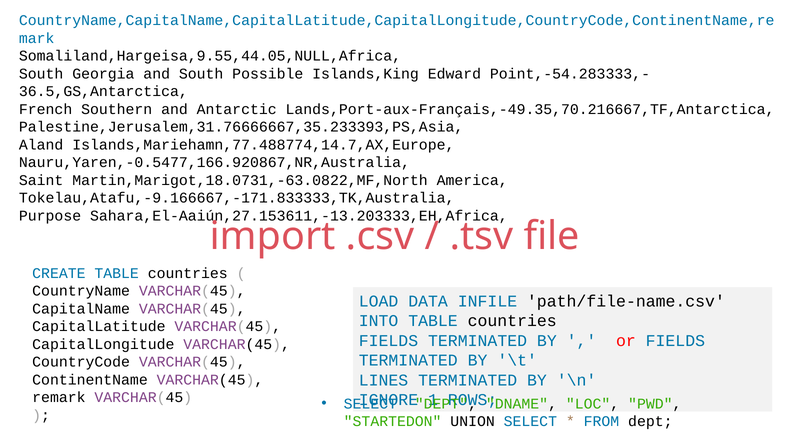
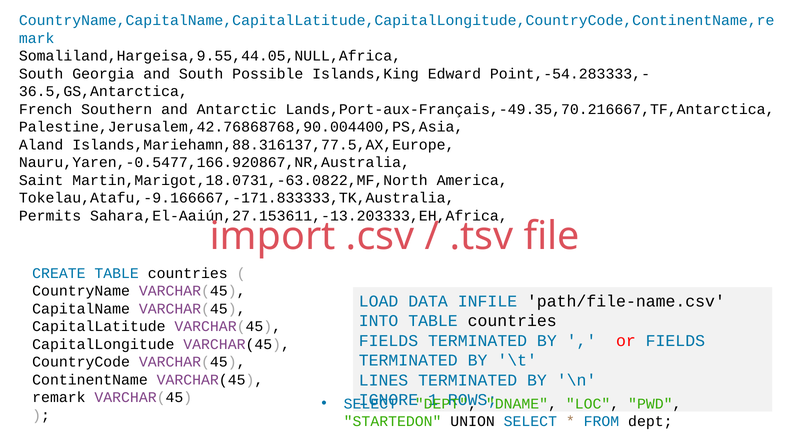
Palestine,Jerusalem,31.76666667,35.233393,PS,Asia: Palestine,Jerusalem,31.76666667,35.233393,PS,Asia -> Palestine,Jerusalem,42.76868768,90.004400,PS,Asia
Islands,Mariehamn,77.488774,14.7,AX,Europe: Islands,Mariehamn,77.488774,14.7,AX,Europe -> Islands,Mariehamn,88.316137,77.5,AX,Europe
Purpose: Purpose -> Permits
